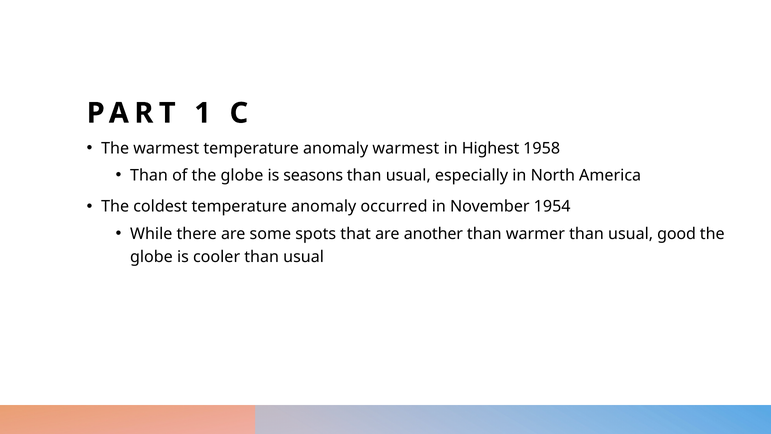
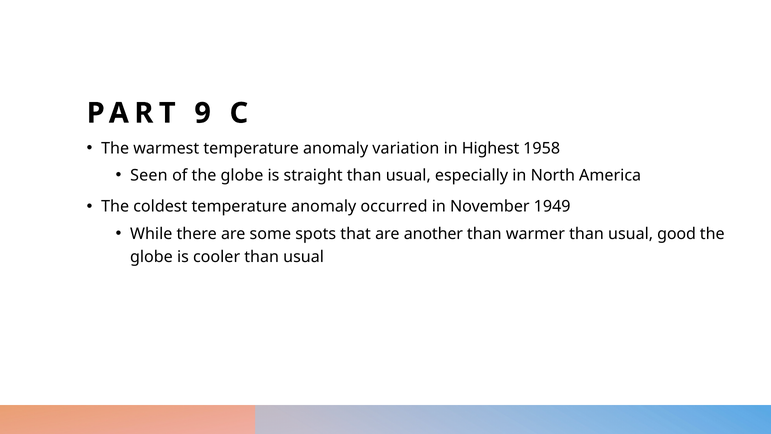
1: 1 -> 9
anomaly warmest: warmest -> variation
Than at (149, 175): Than -> Seen
seasons: seasons -> straight
1954: 1954 -> 1949
